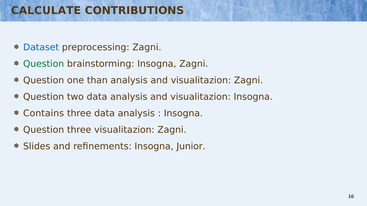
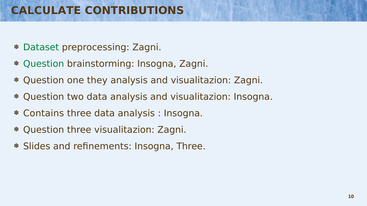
Dataset colour: blue -> green
than: than -> they
Insogna Junior: Junior -> Three
